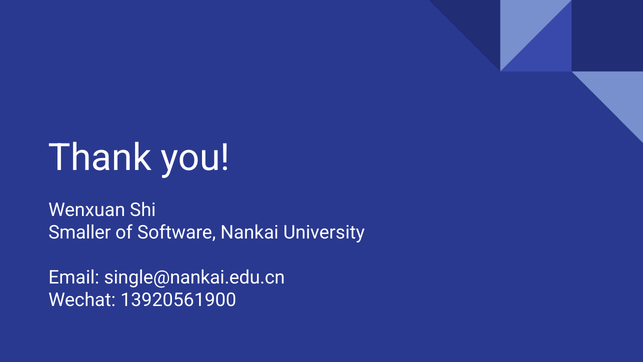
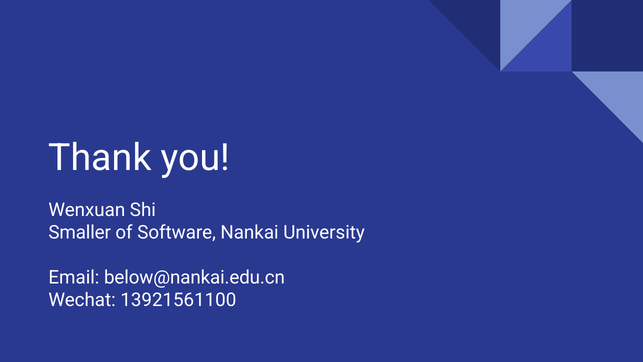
single@nankai.edu.cn: single@nankai.edu.cn -> below@nankai.edu.cn
13920561900: 13920561900 -> 13921561100
